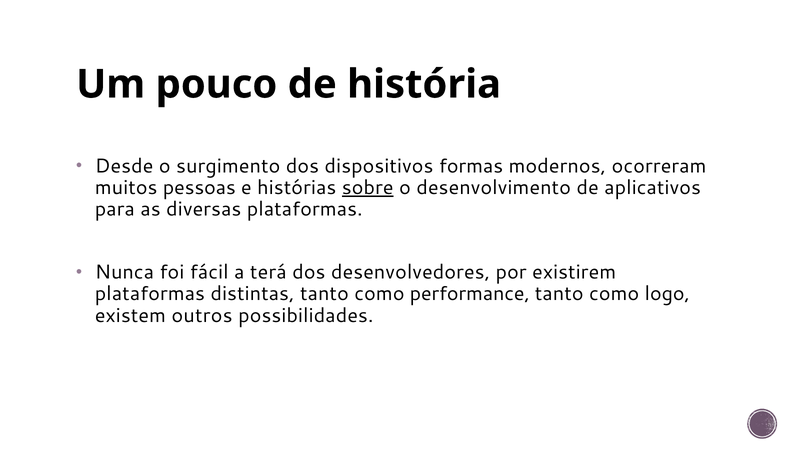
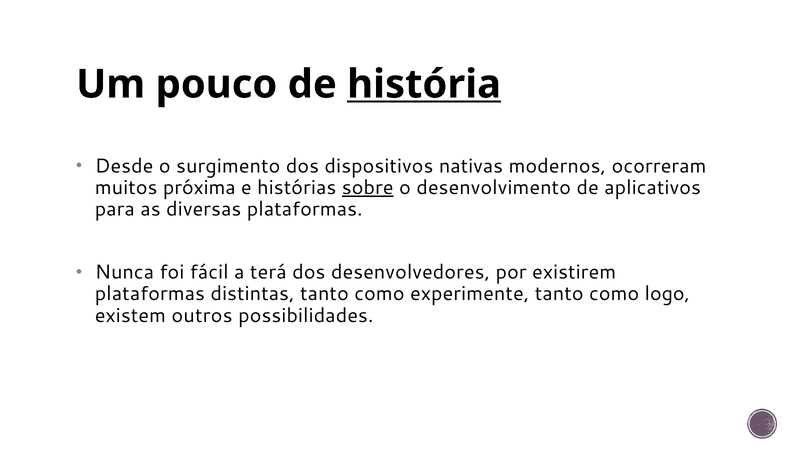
história underline: none -> present
formas: formas -> nativas
pessoas: pessoas -> próxima
performance: performance -> experimente
